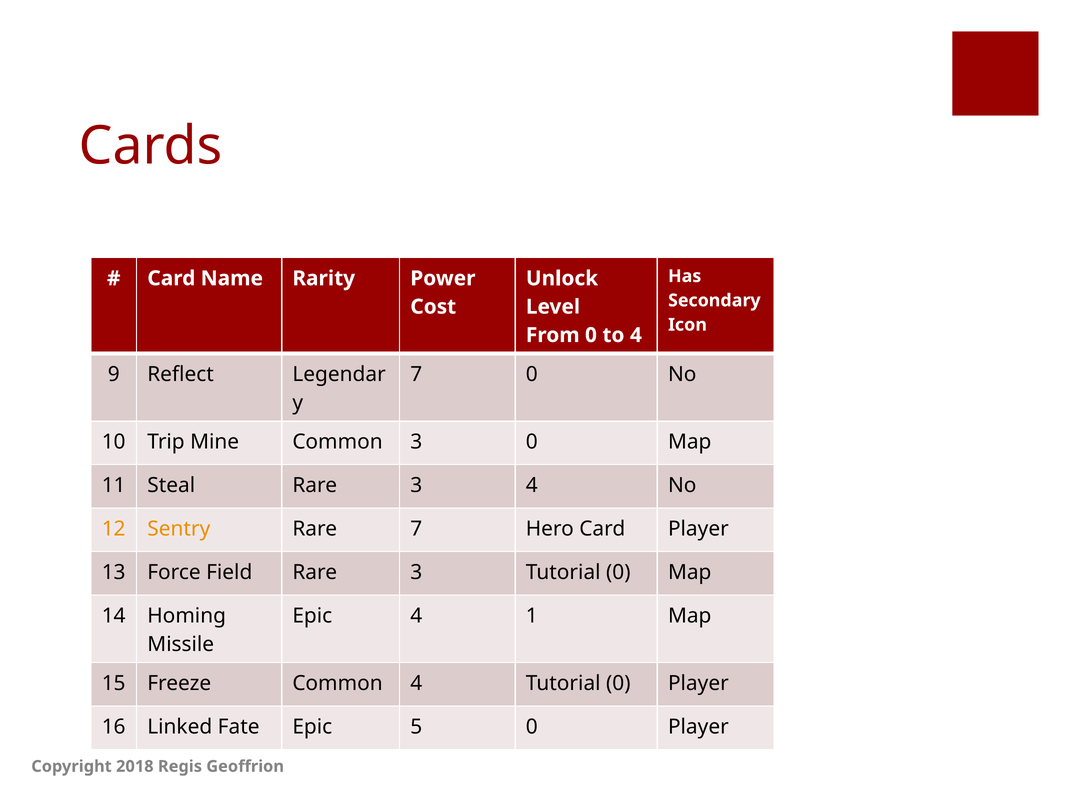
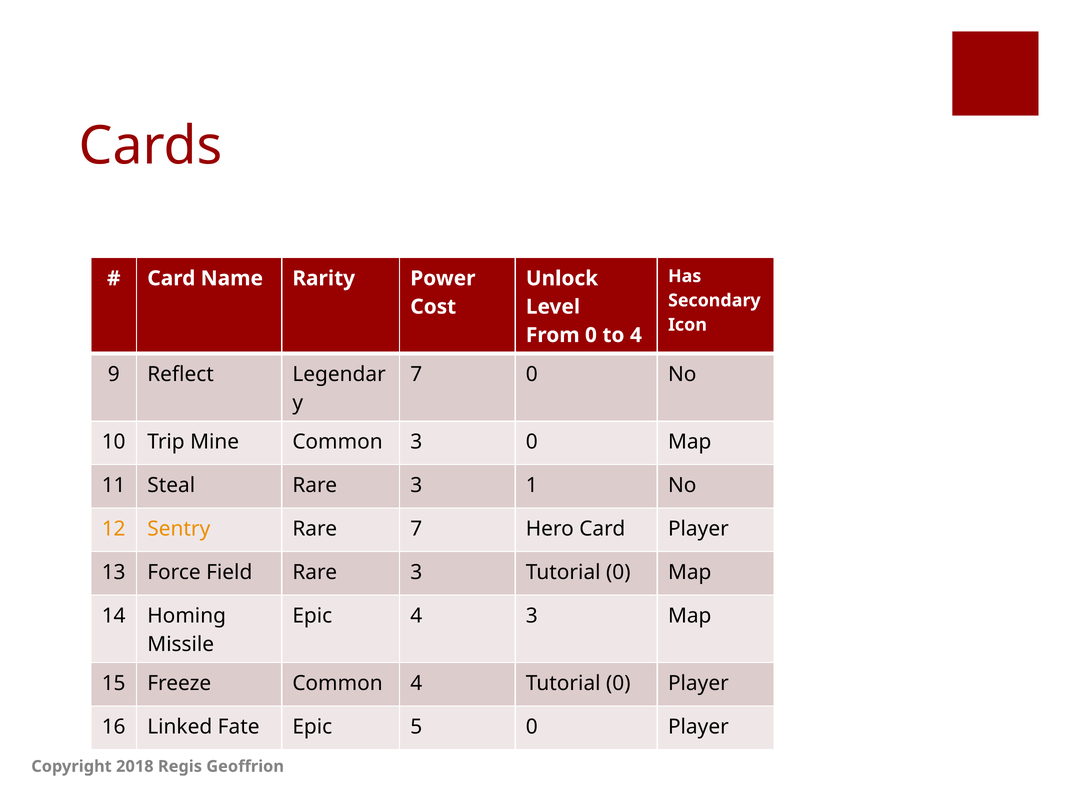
3 4: 4 -> 1
4 1: 1 -> 3
